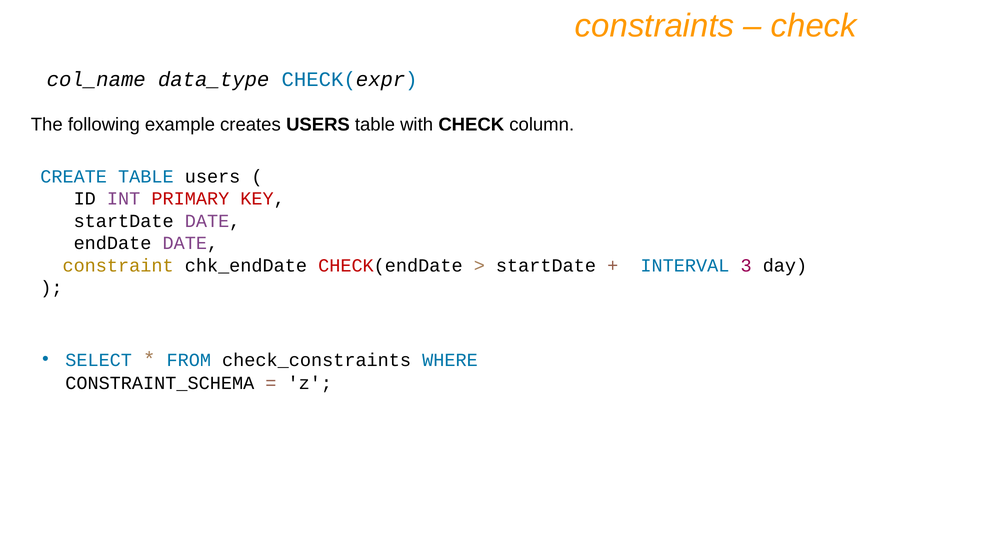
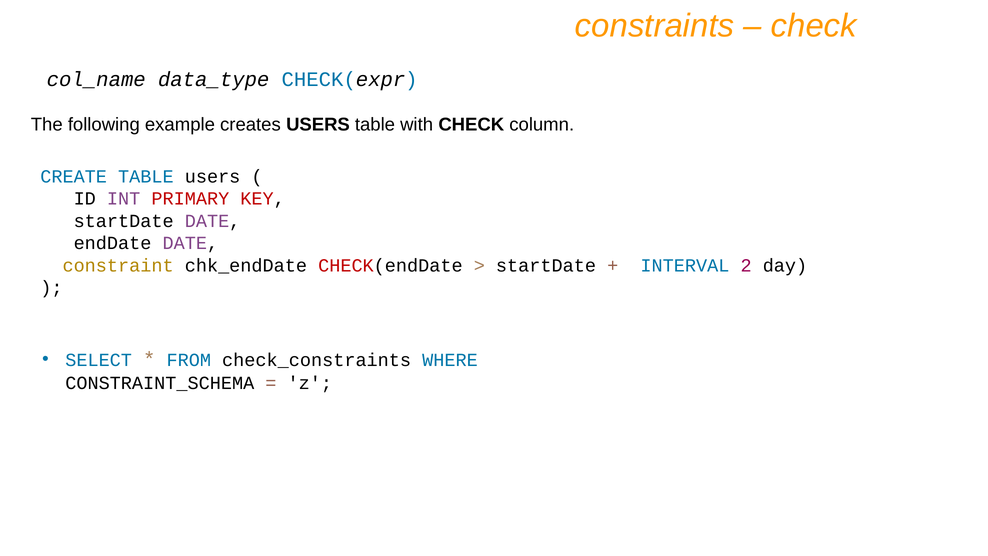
3: 3 -> 2
